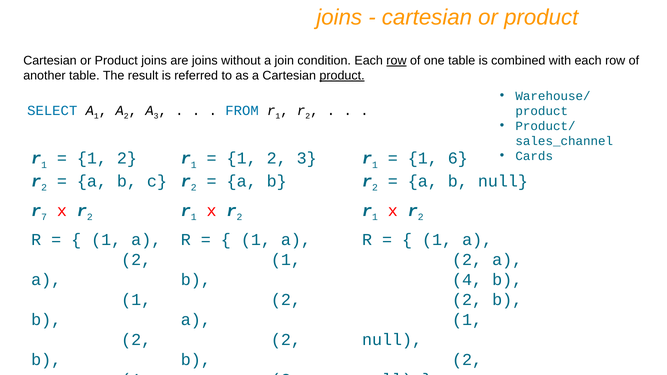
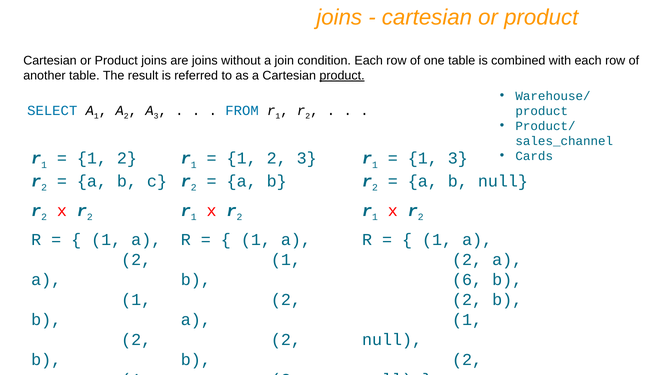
row at (396, 61) underline: present -> none
1 6: 6 -> 3
7 at (44, 217): 7 -> 2
4 at (467, 280): 4 -> 6
